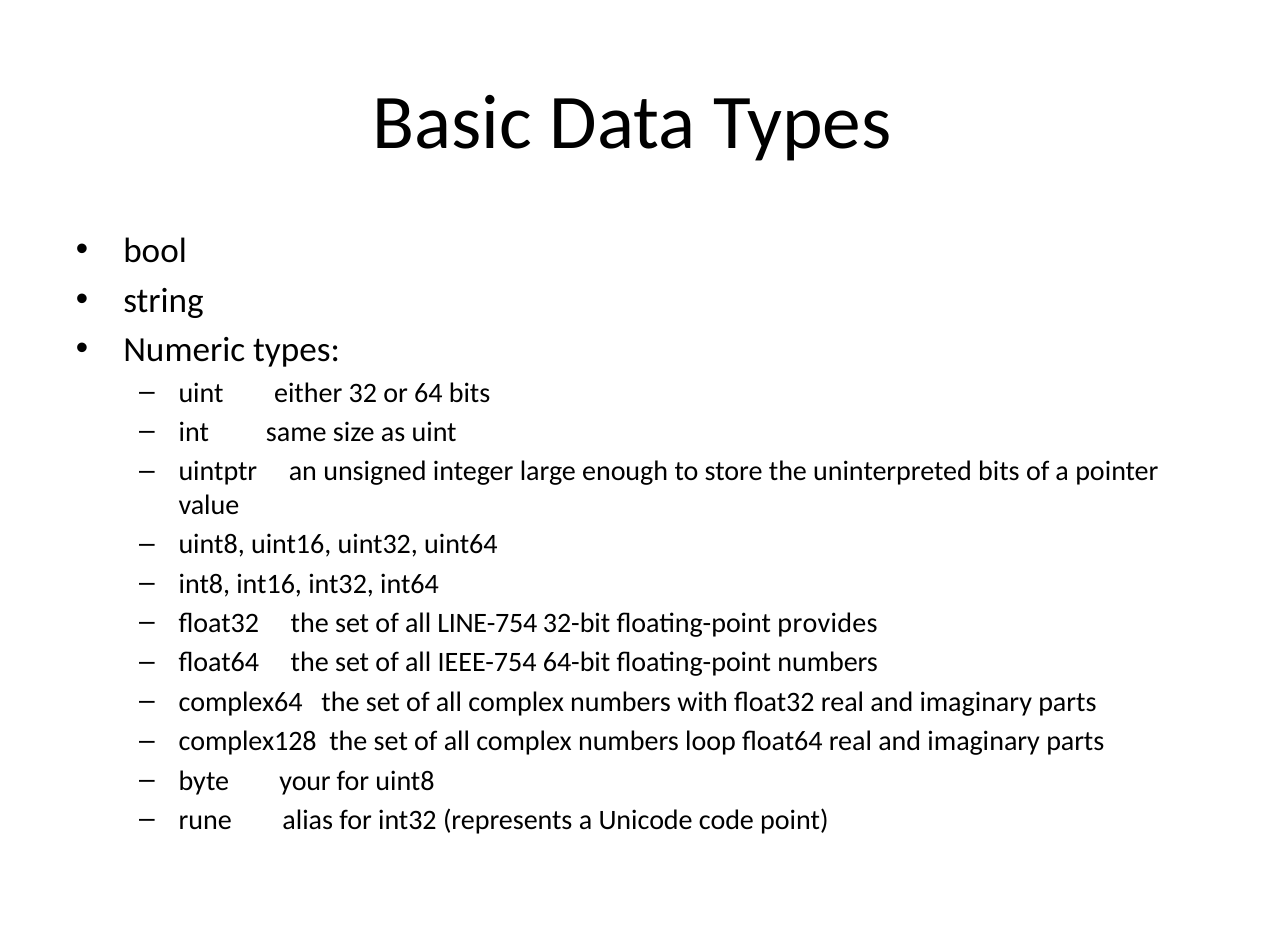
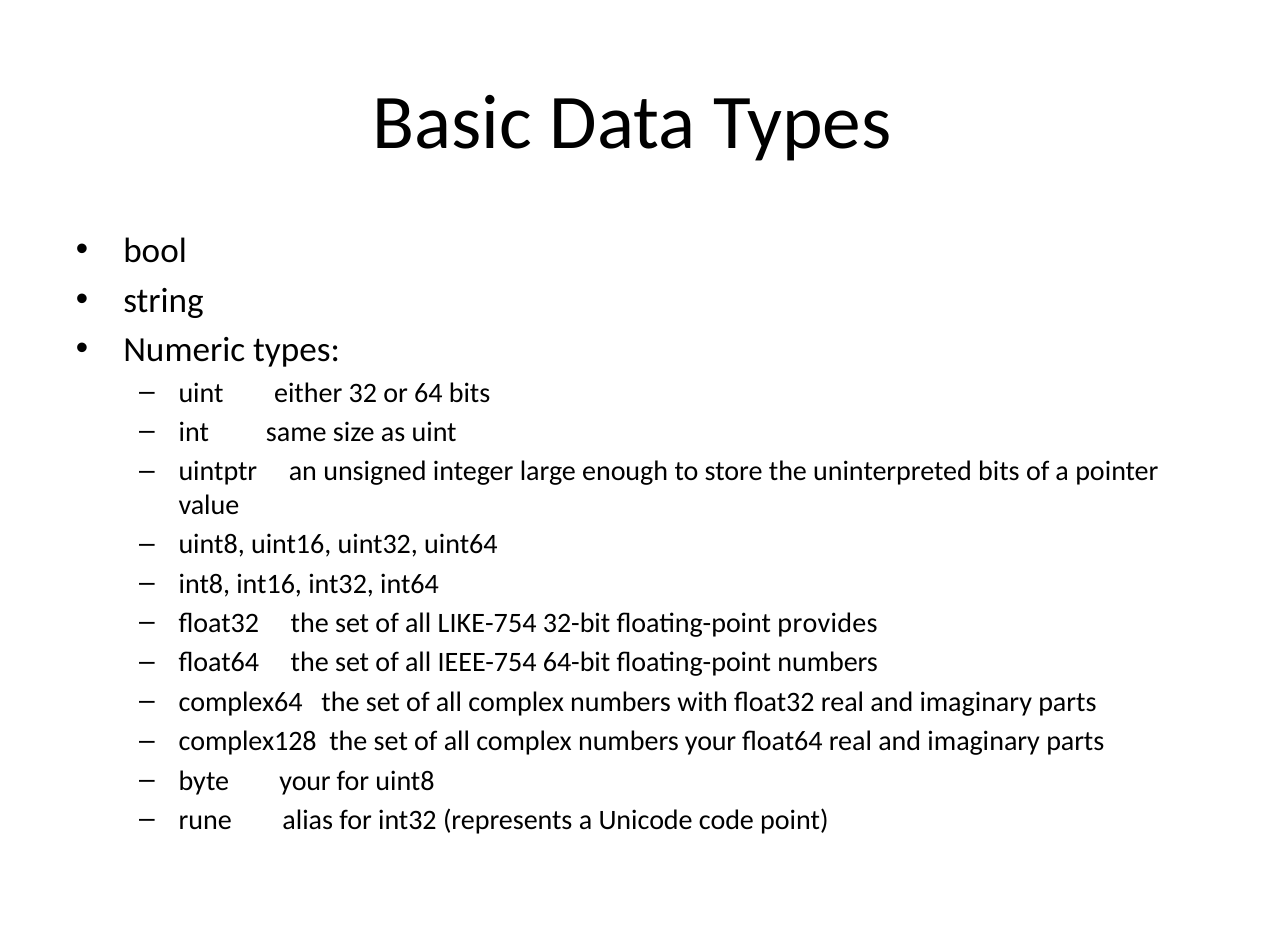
LINE-754: LINE-754 -> LIKE-754
numbers loop: loop -> your
